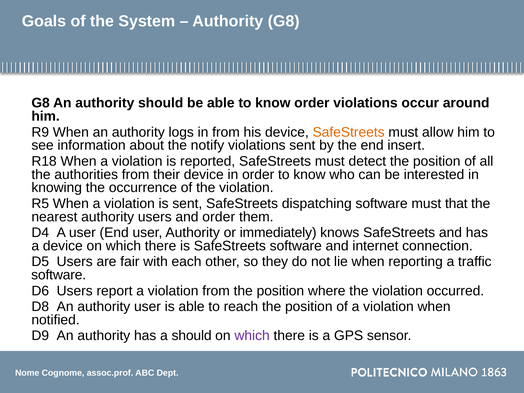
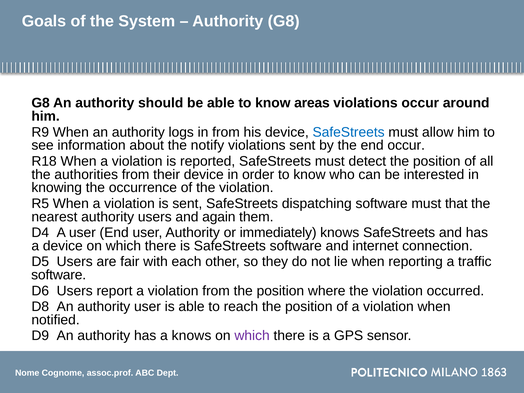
know order: order -> areas
SafeStreets at (349, 132) colour: orange -> blue
end insert: insert -> occur
and order: order -> again
a should: should -> knows
